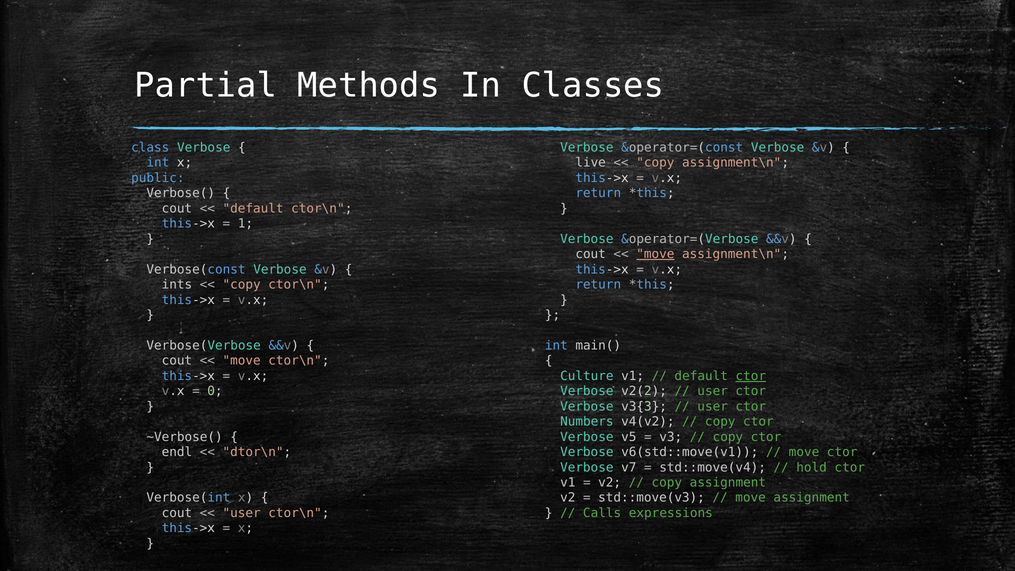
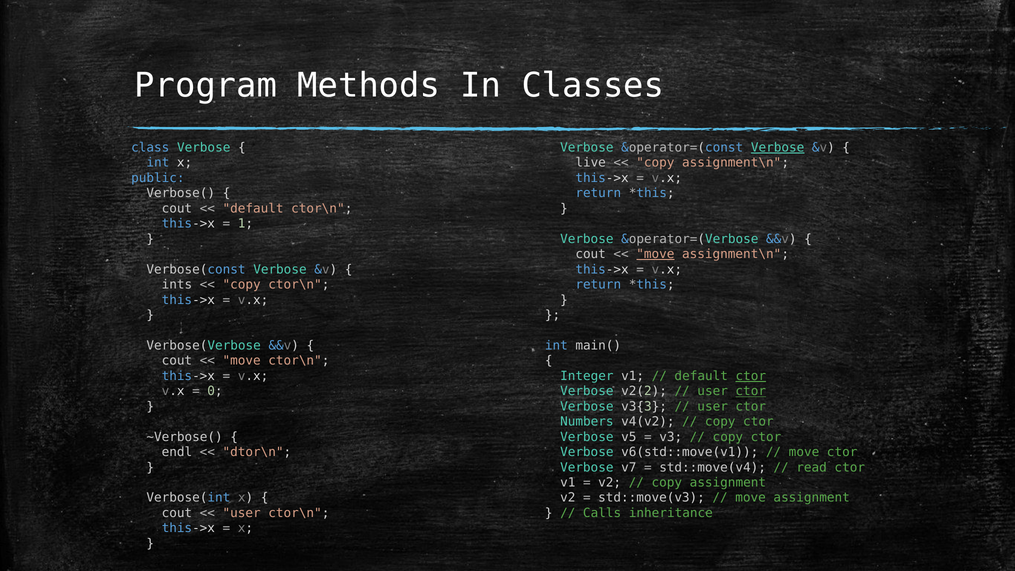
Partial: Partial -> Program
Verbose at (778, 148) underline: none -> present
Culture: Culture -> Integer
ctor at (751, 391) underline: none -> present
hold: hold -> read
expressions: expressions -> inheritance
